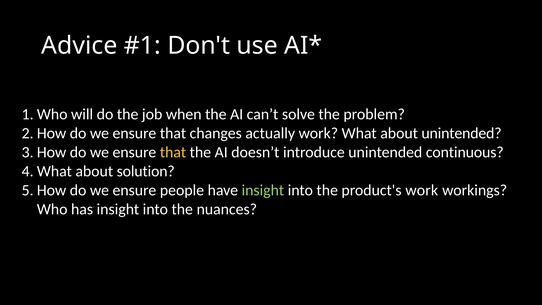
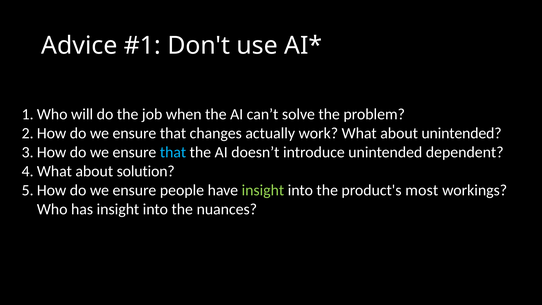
that at (173, 152) colour: yellow -> light blue
continuous: continuous -> dependent
product's work: work -> most
